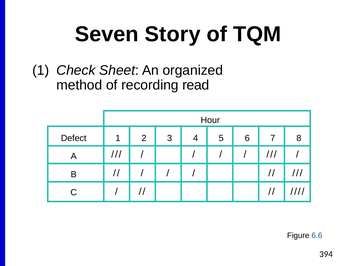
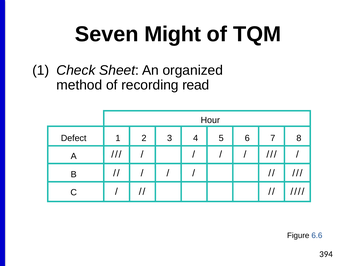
Story: Story -> Might
